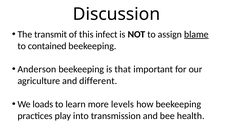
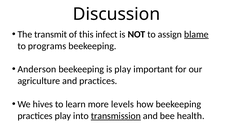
contained: contained -> programs
is that: that -> play
and different: different -> practices
loads: loads -> hives
transmission underline: none -> present
